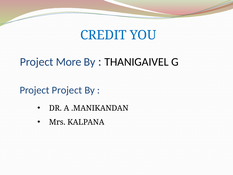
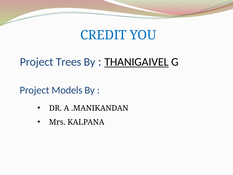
More: More -> Trees
THANIGAIVEL underline: none -> present
Project Project: Project -> Models
